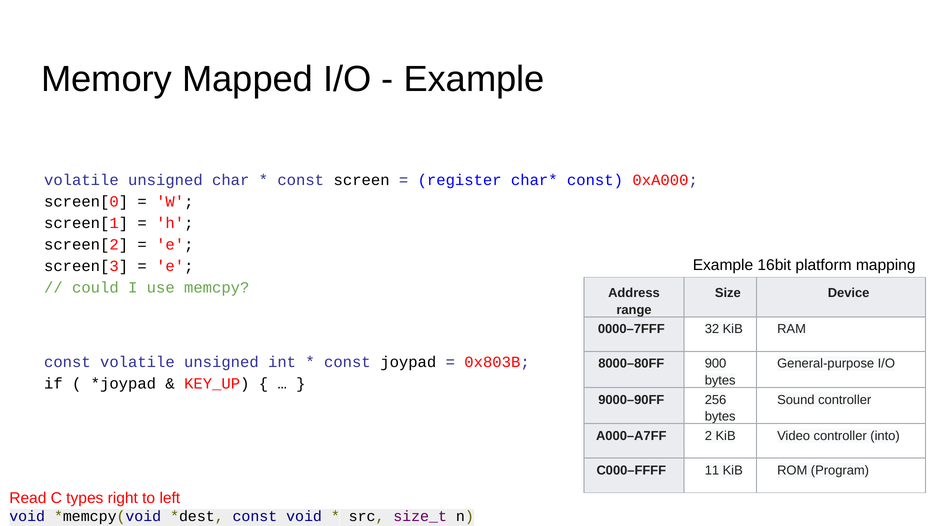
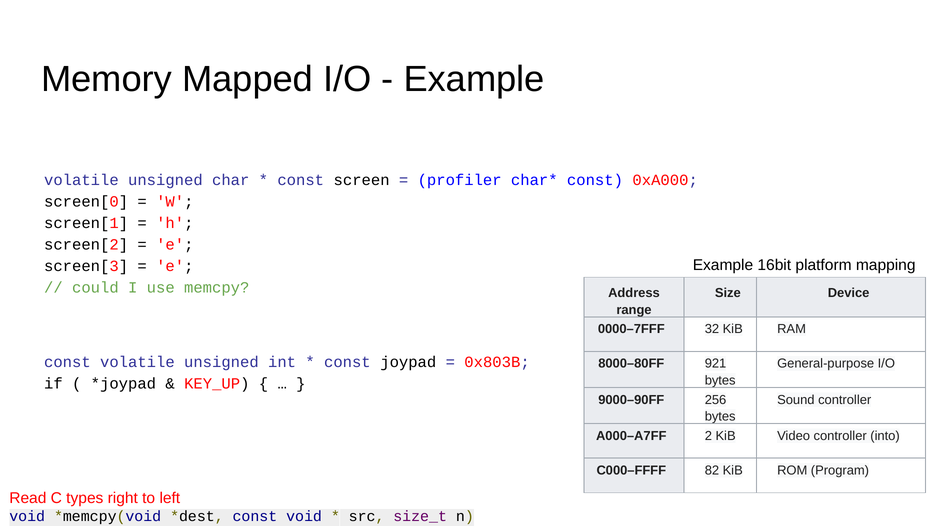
register: register -> profiler
900: 900 -> 921
11: 11 -> 82
